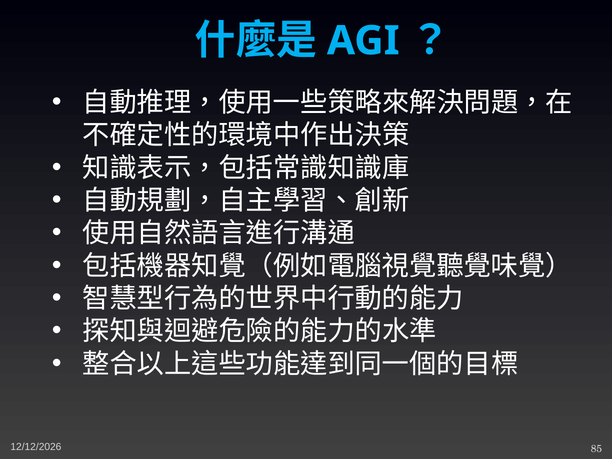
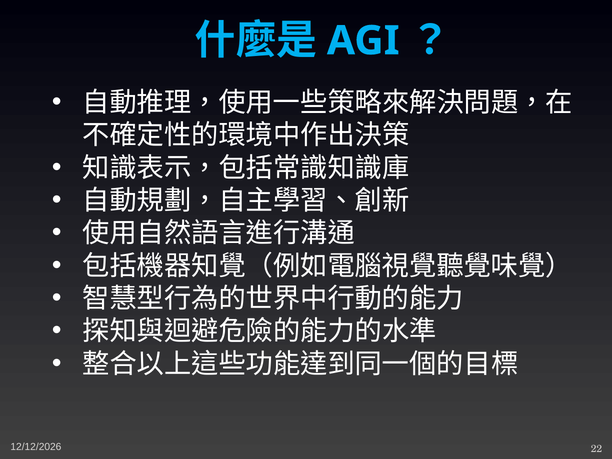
85: 85 -> 22
